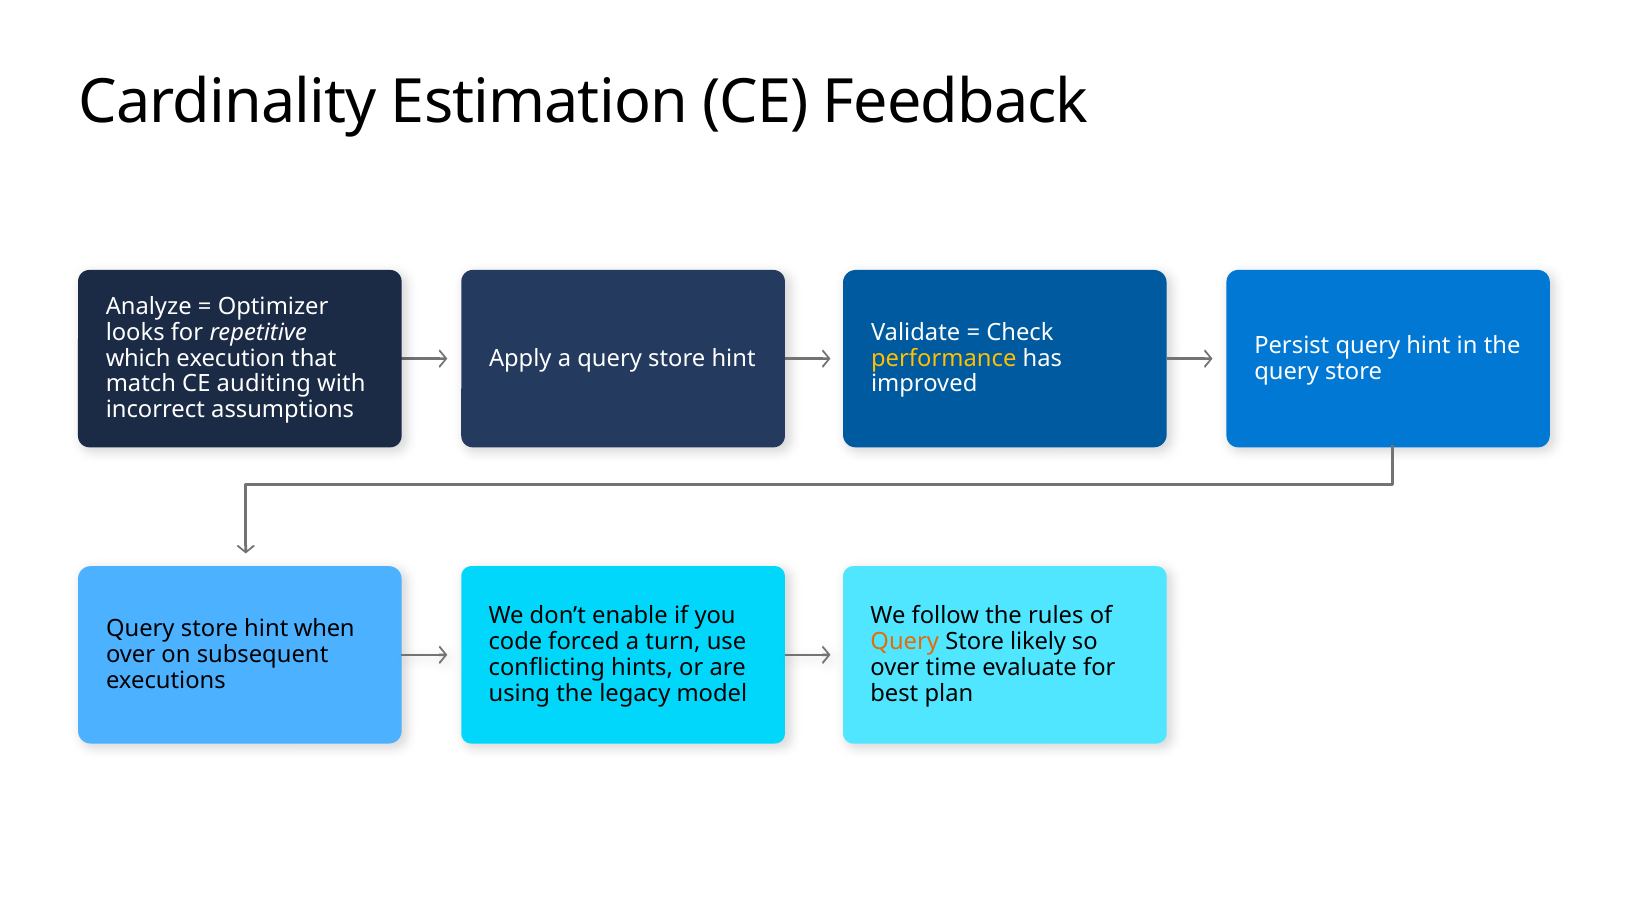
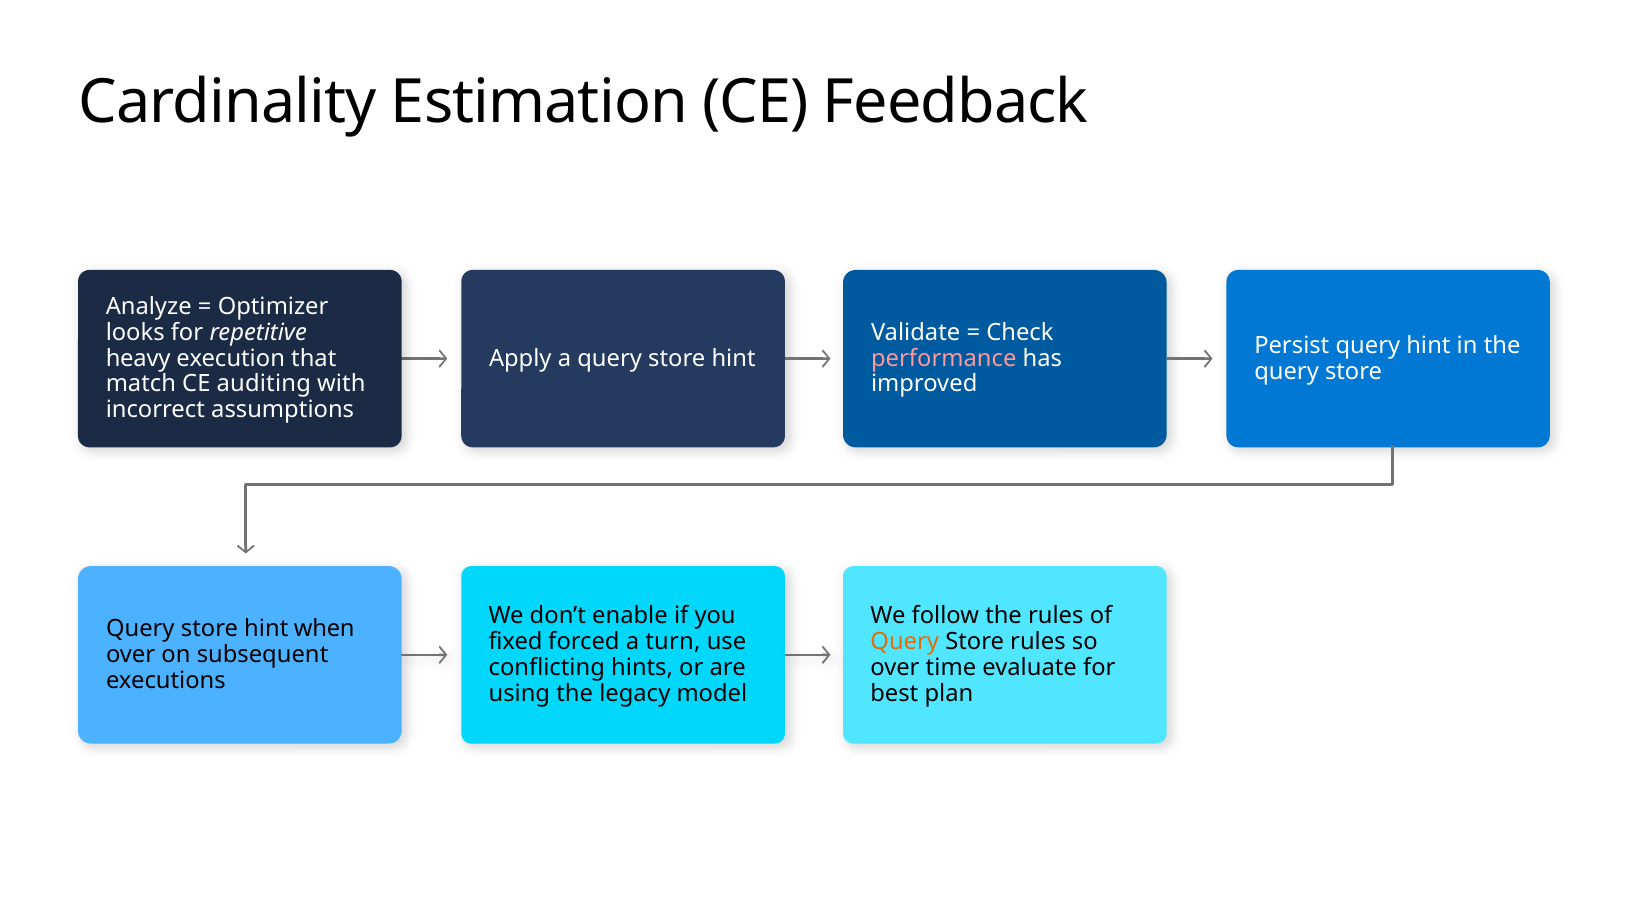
which: which -> heavy
performance colour: yellow -> pink
code: code -> fixed
Store likely: likely -> rules
